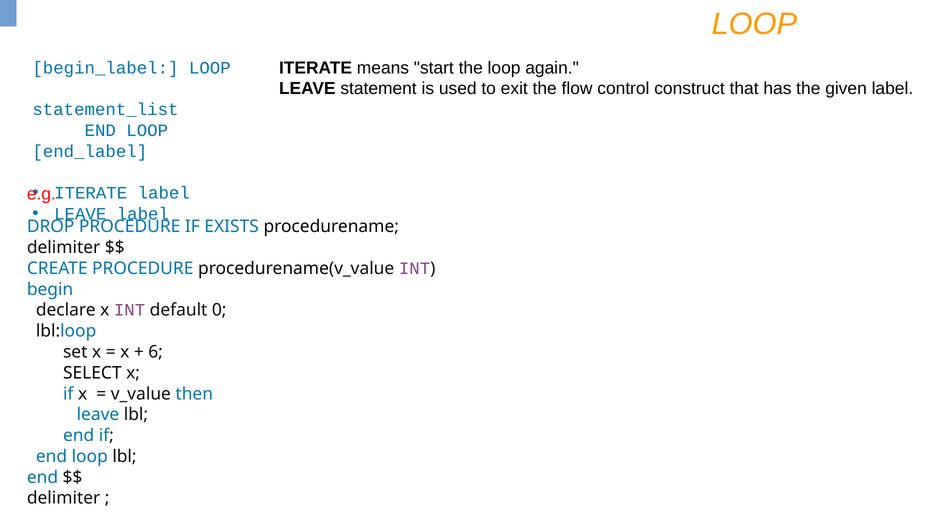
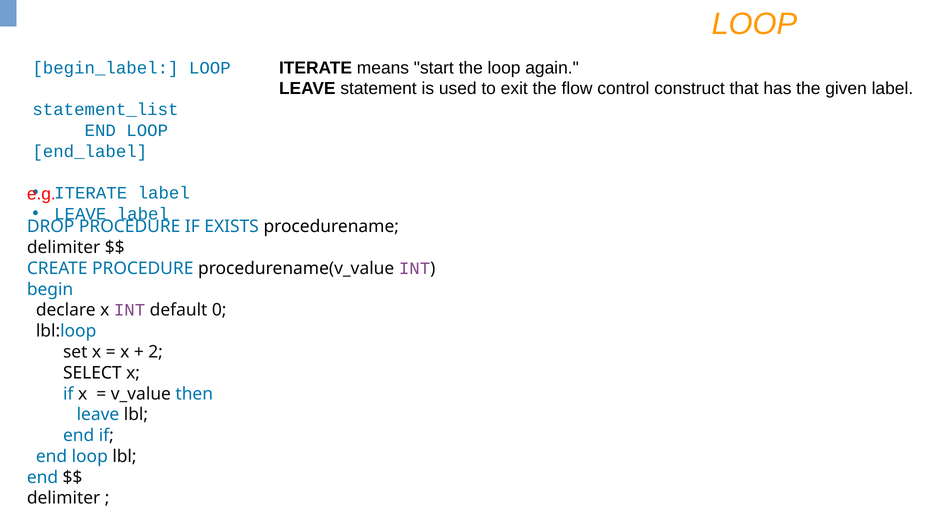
6: 6 -> 2
